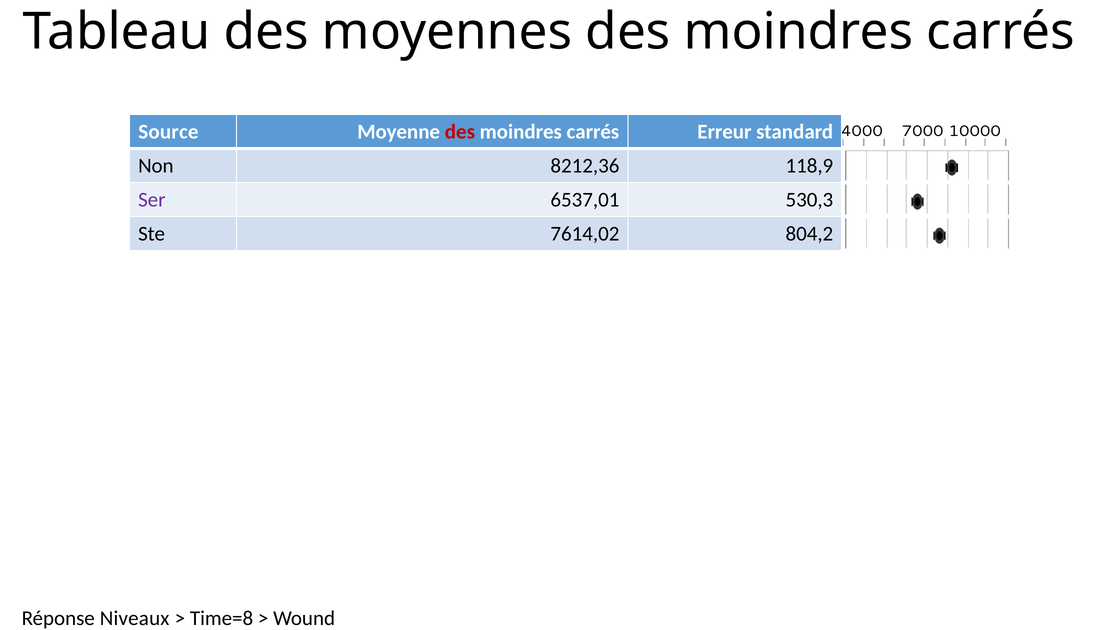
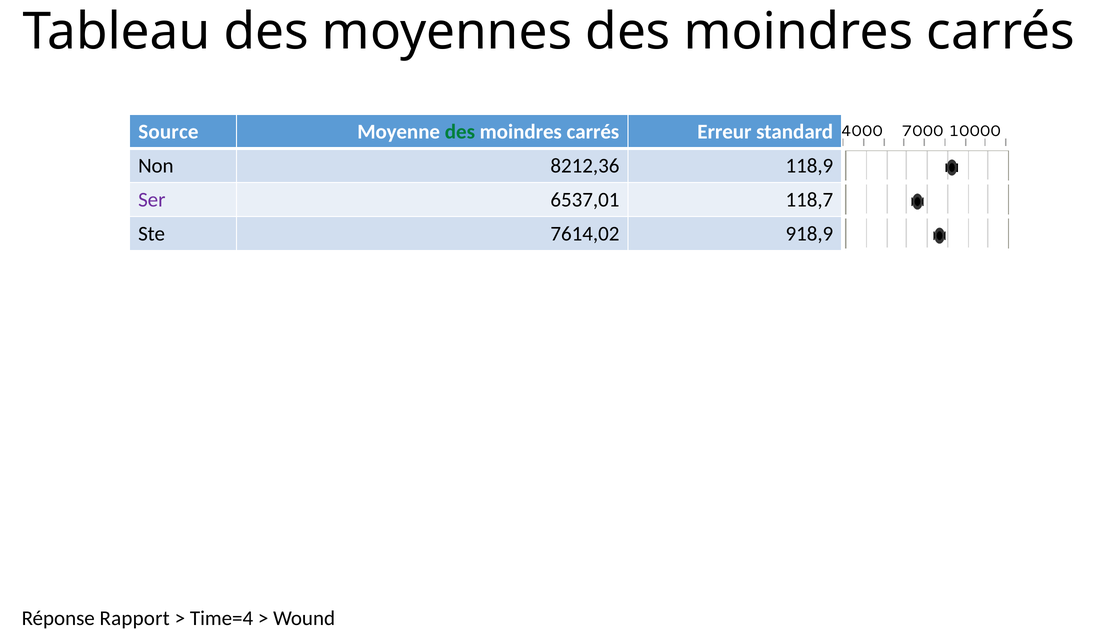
des at (460, 132) colour: red -> green
530,3: 530,3 -> 118,7
804,2: 804,2 -> 918,9
Niveaux: Niveaux -> Rapport
Time=8: Time=8 -> Time=4
